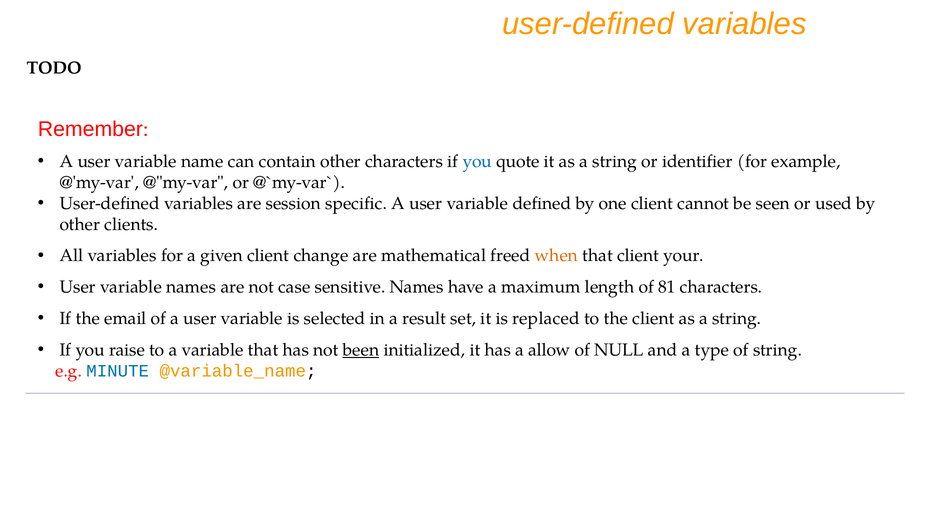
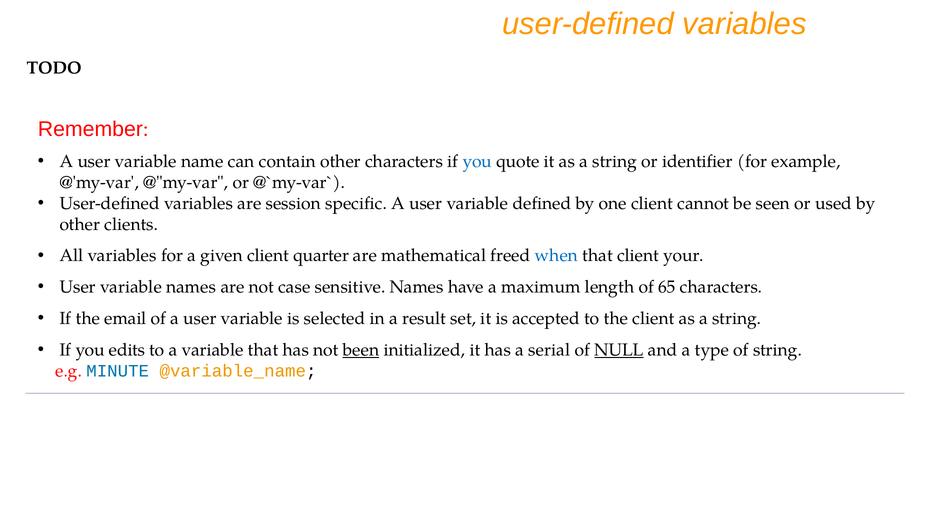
change: change -> quarter
when colour: orange -> blue
81: 81 -> 65
replaced: replaced -> accepted
raise: raise -> edits
allow: allow -> serial
NULL underline: none -> present
